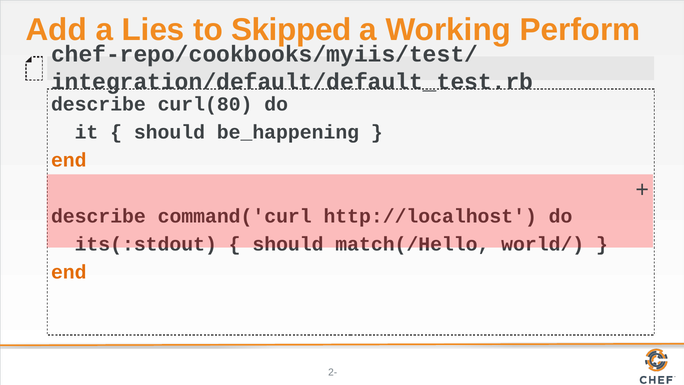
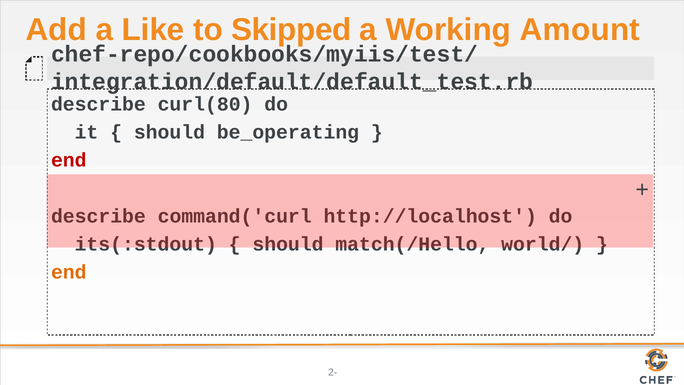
Lies: Lies -> Like
Perform: Perform -> Amount
be_happening: be_happening -> be_operating
end at (69, 160) colour: orange -> red
